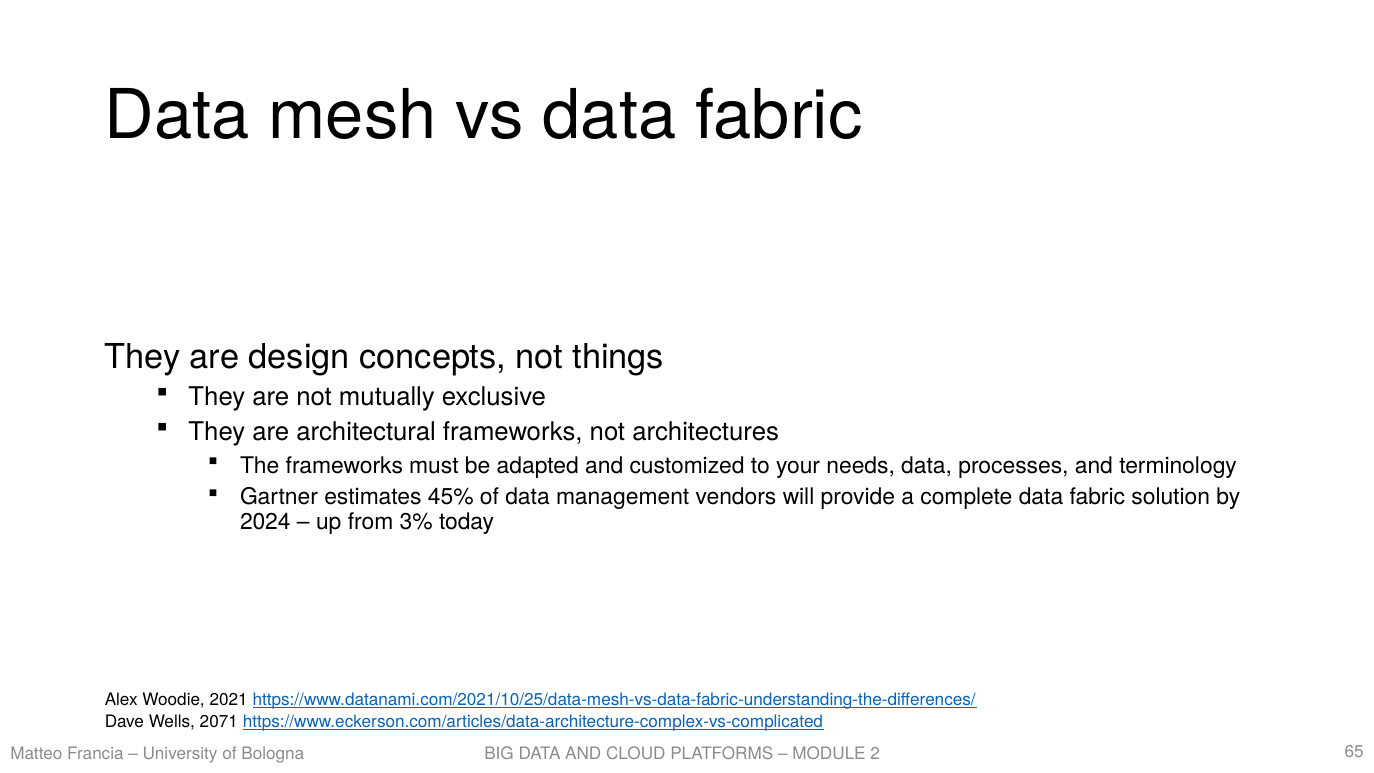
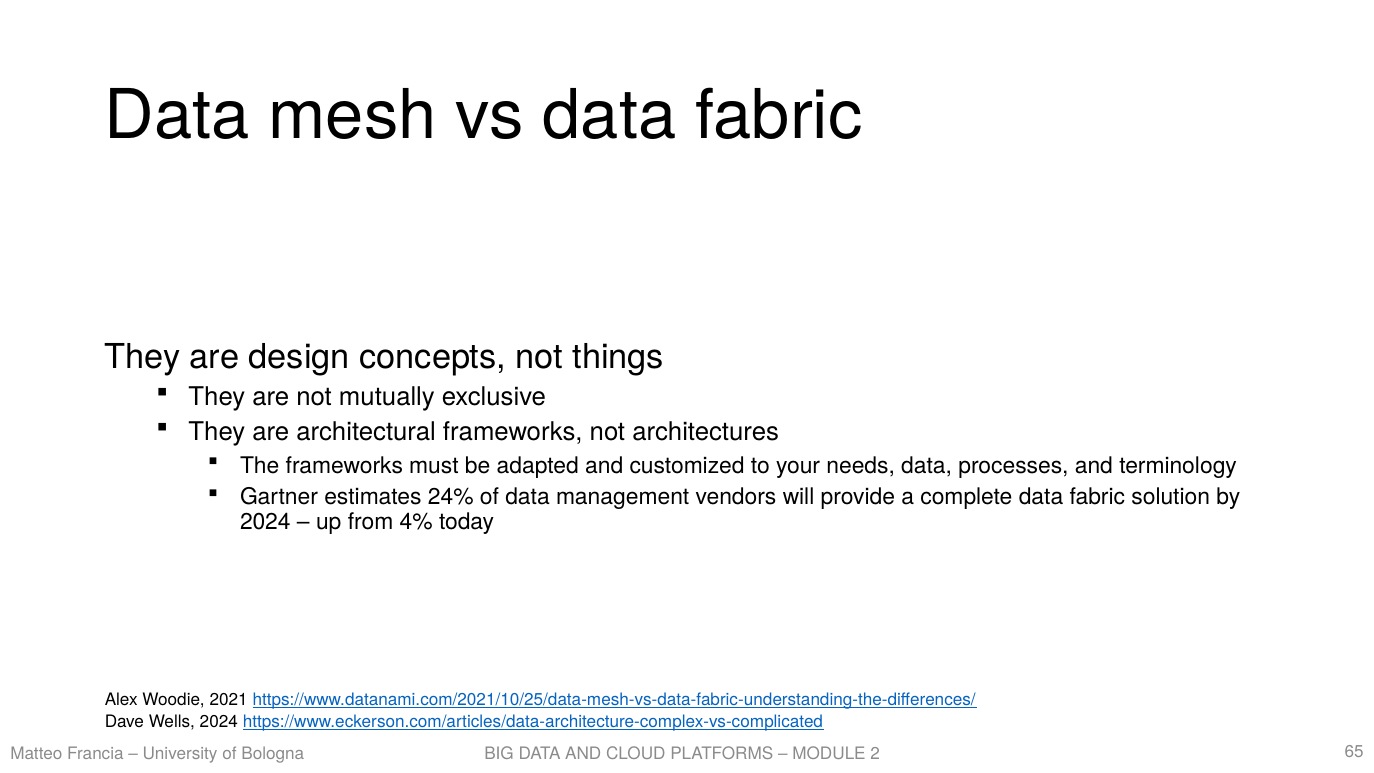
45%: 45% -> 24%
3%: 3% -> 4%
Wells 2071: 2071 -> 2024
